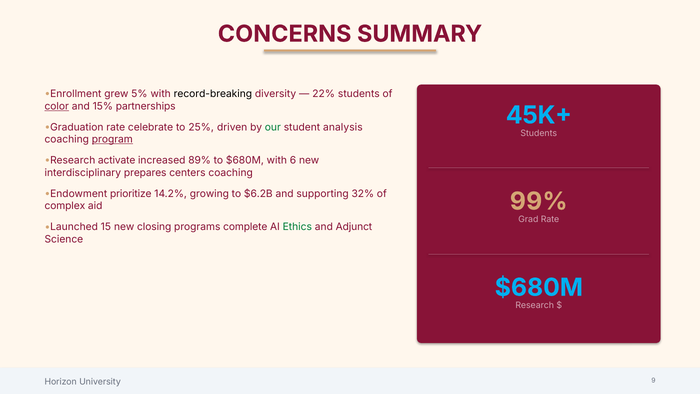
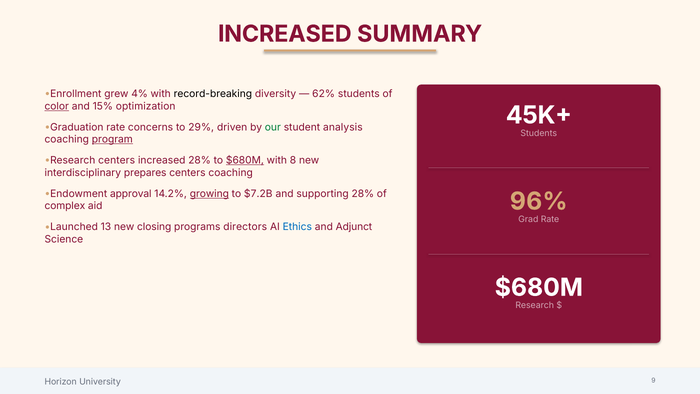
CONCERNS at (285, 34): CONCERNS -> INCREASED
5%: 5% -> 4%
22%: 22% -> 62%
partnerships: partnerships -> optimization
45K+ colour: light blue -> white
celebrate: celebrate -> concerns
25%: 25% -> 29%
Research activate: activate -> centers
increased 89%: 89% -> 28%
$680M at (245, 160) underline: none -> present
6: 6 -> 8
prioritize: prioritize -> approval
growing underline: none -> present
$6.2B: $6.2B -> $7.2B
supporting 32%: 32% -> 28%
99%: 99% -> 96%
15: 15 -> 13
complete: complete -> directors
Ethics colour: green -> blue
$680M at (539, 287) colour: light blue -> white
